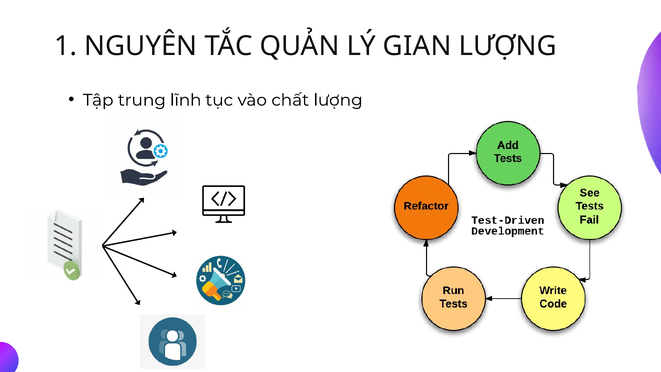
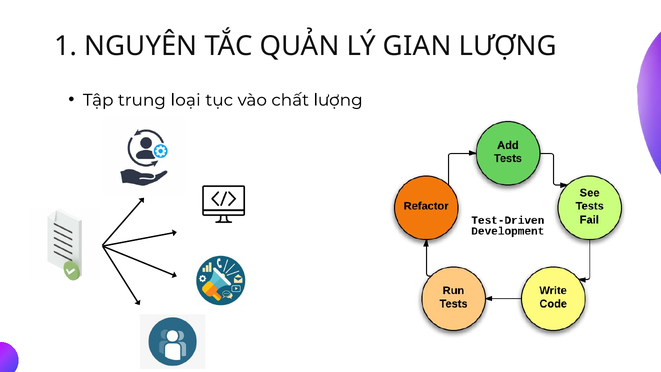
lĩnh: lĩnh -> loại
